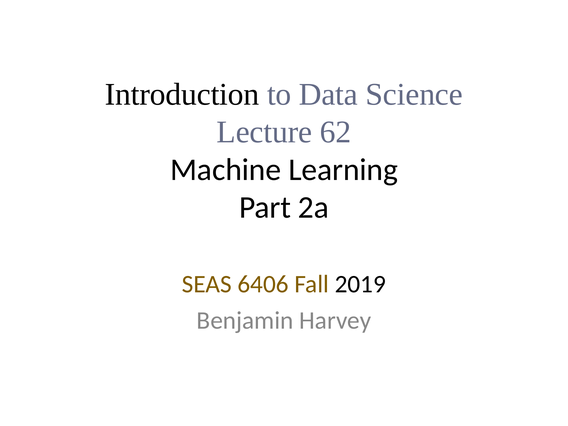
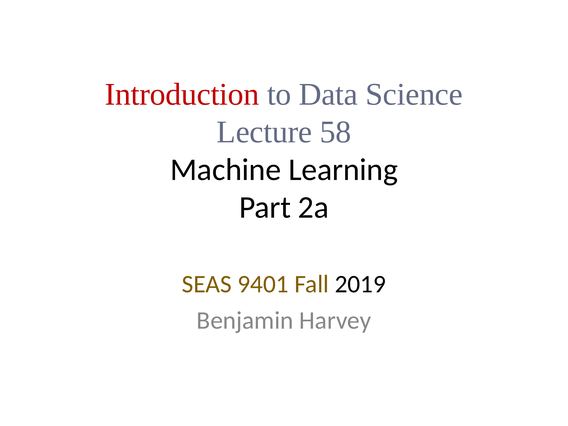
Introduction colour: black -> red
62: 62 -> 58
6406: 6406 -> 9401
